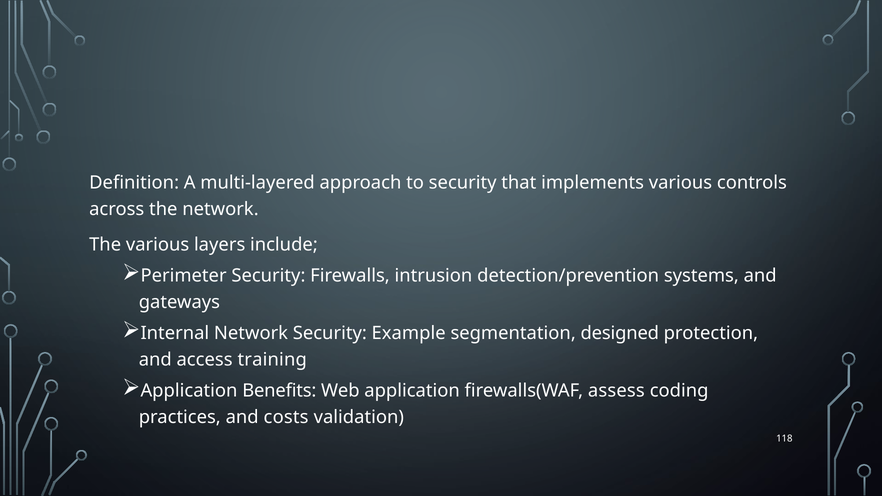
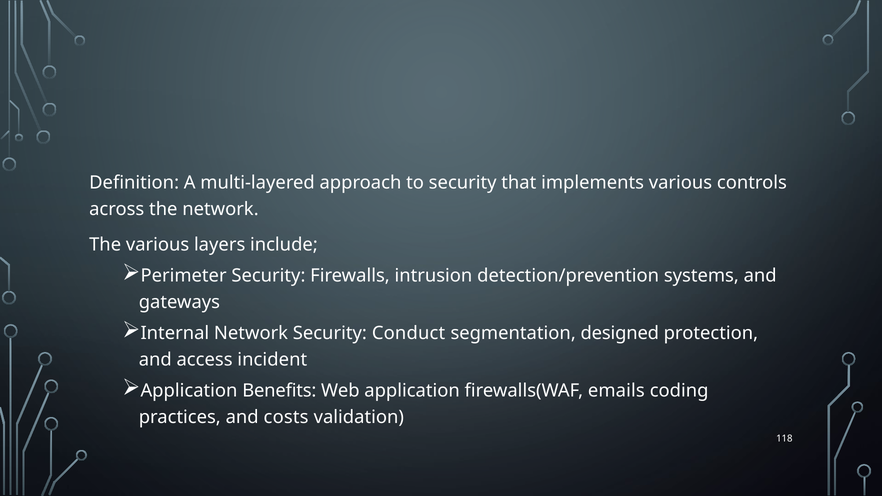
Example: Example -> Conduct
training: training -> incident
assess: assess -> emails
